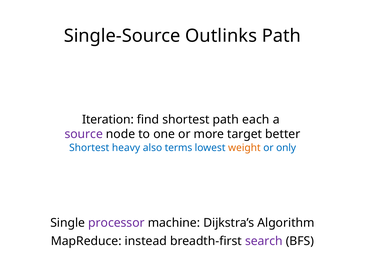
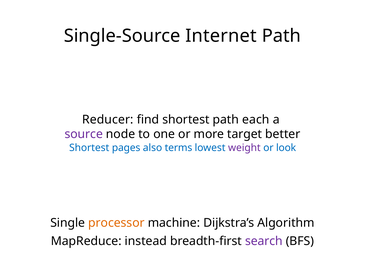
Outlinks: Outlinks -> Internet
Iteration: Iteration -> Reducer
heavy: heavy -> pages
weight colour: orange -> purple
only: only -> look
processor colour: purple -> orange
